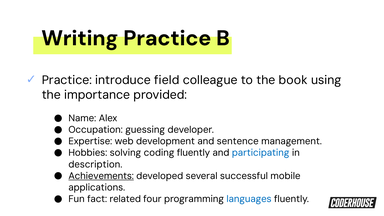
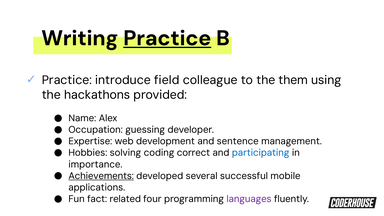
Practice at (167, 38) underline: none -> present
book: book -> them
importance: importance -> hackathons
coding fluently: fluently -> correct
description: description -> importance
languages colour: blue -> purple
